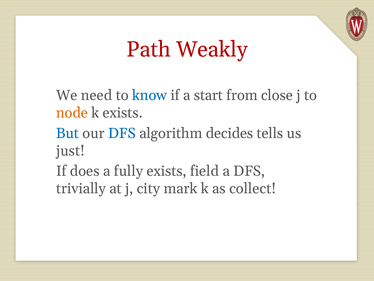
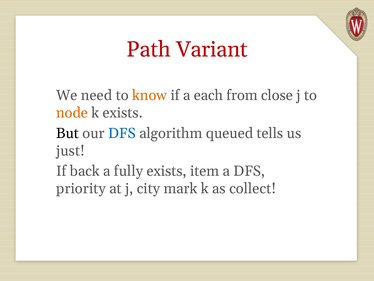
Weakly: Weakly -> Variant
know colour: blue -> orange
start: start -> each
But colour: blue -> black
decides: decides -> queued
does: does -> back
field: field -> item
trivially: trivially -> priority
